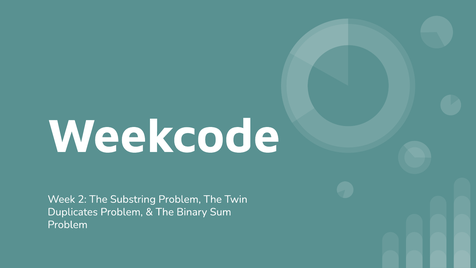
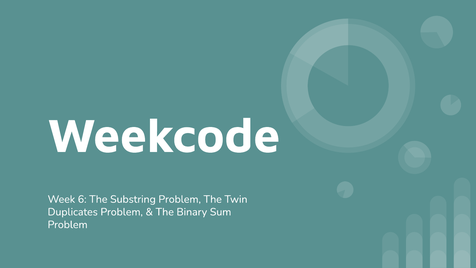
2: 2 -> 6
